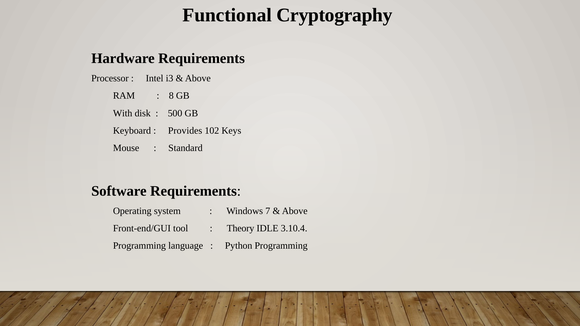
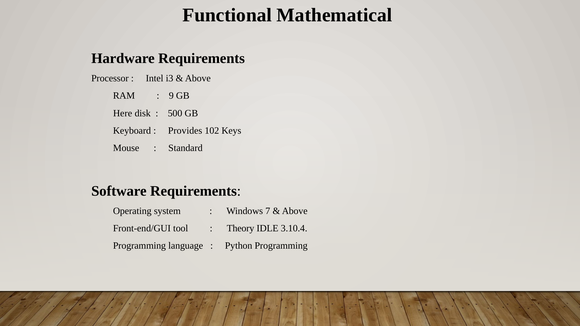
Cryptography: Cryptography -> Mathematical
8: 8 -> 9
With: With -> Here
